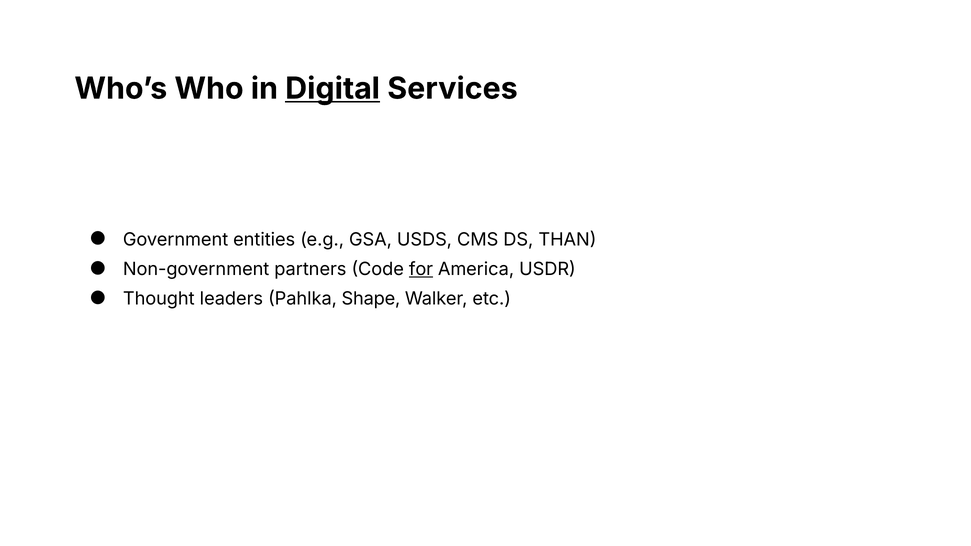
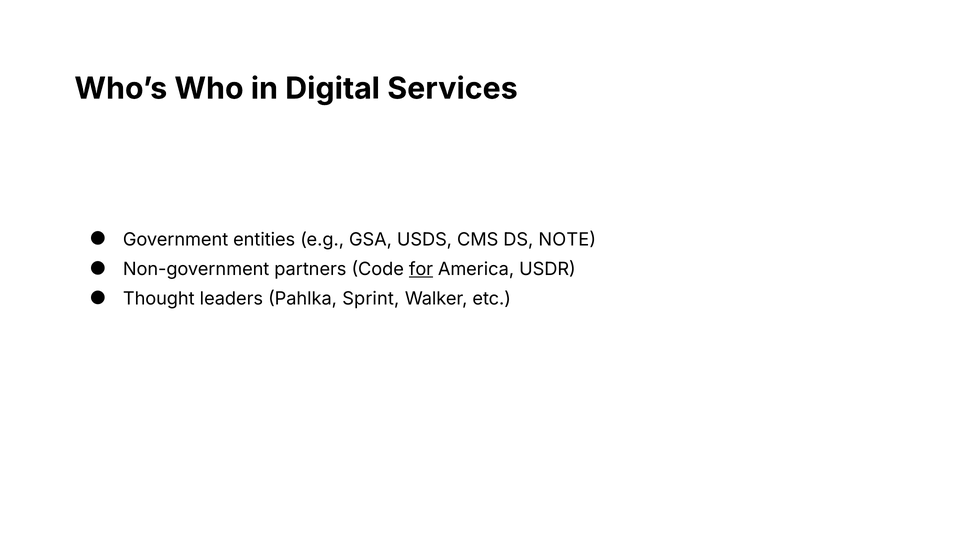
Digital underline: present -> none
THAN: THAN -> NOTE
Shape: Shape -> Sprint
